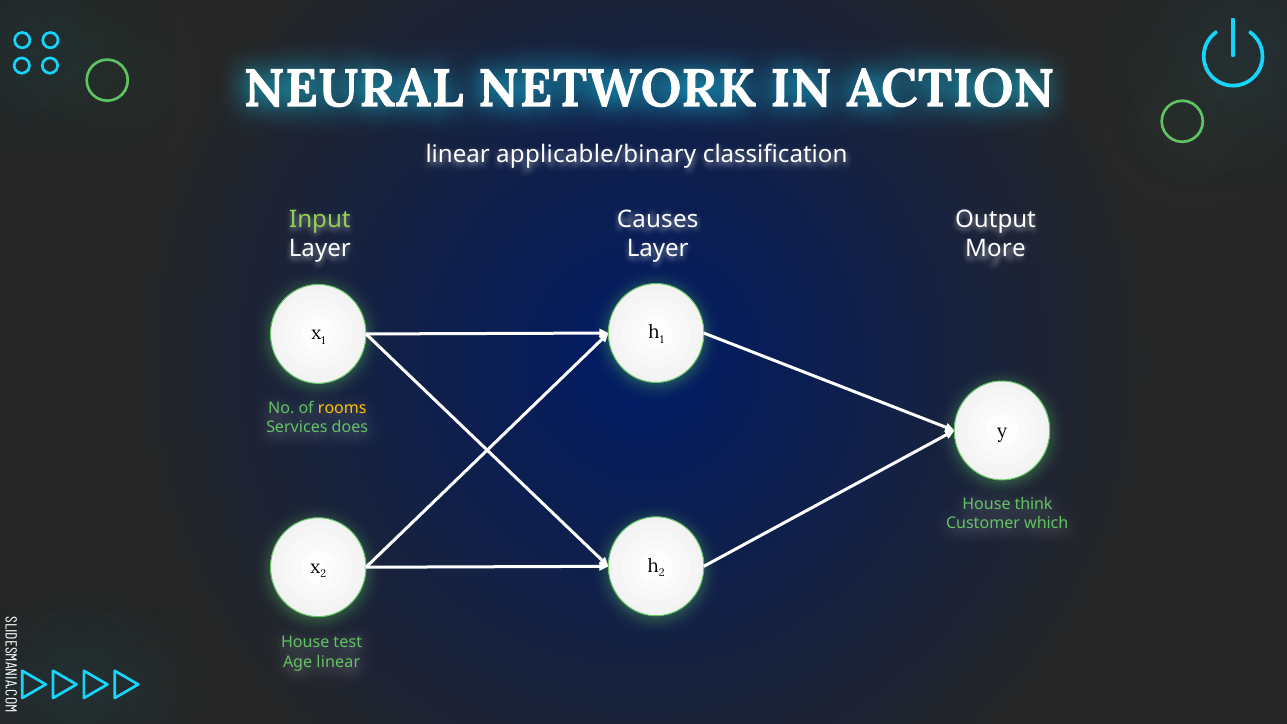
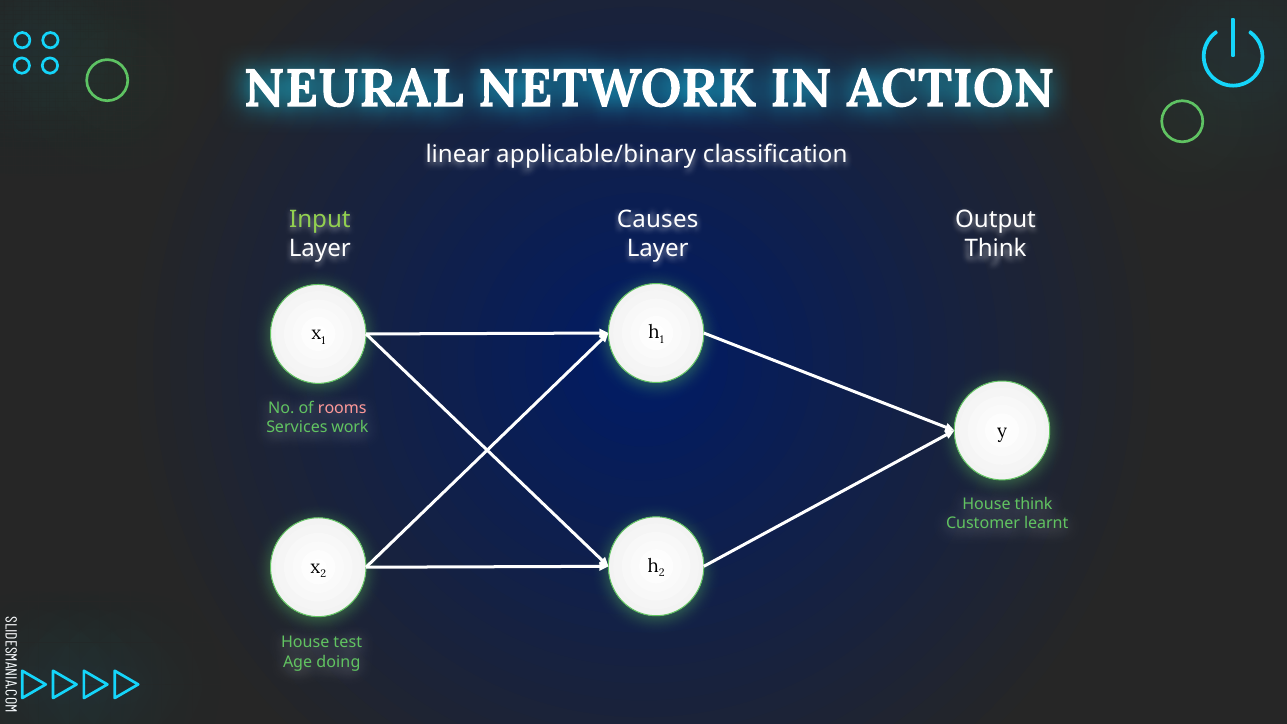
More at (995, 249): More -> Think
rooms colour: yellow -> pink
does: does -> work
which: which -> learnt
Age linear: linear -> doing
